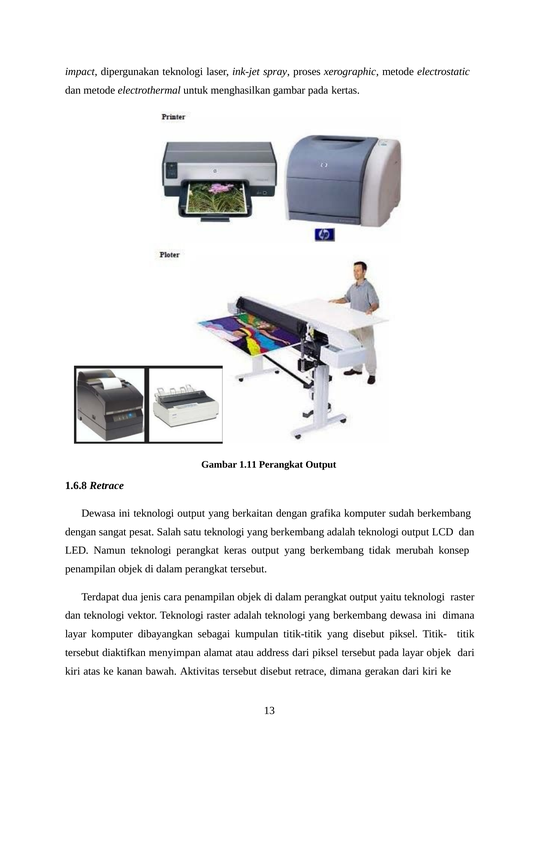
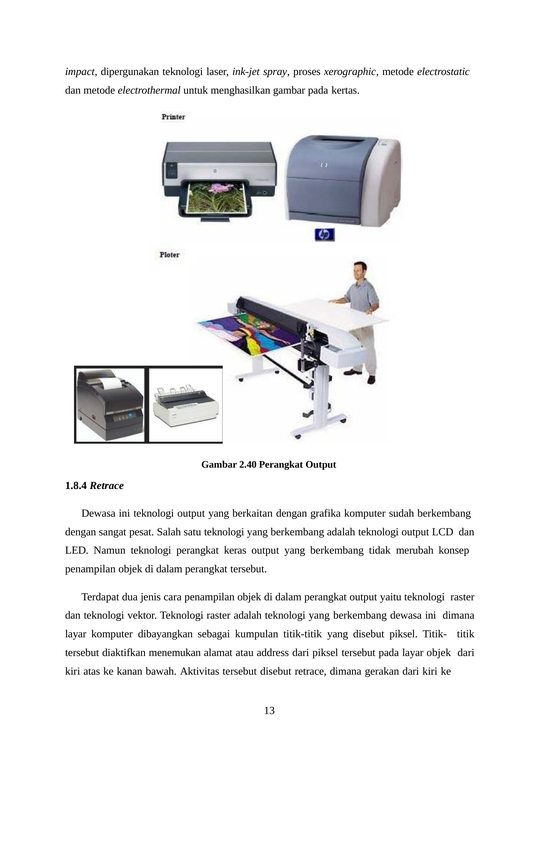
1.11: 1.11 -> 2.40
1.6.8: 1.6.8 -> 1.8.4
menyimpan: menyimpan -> menemukan
